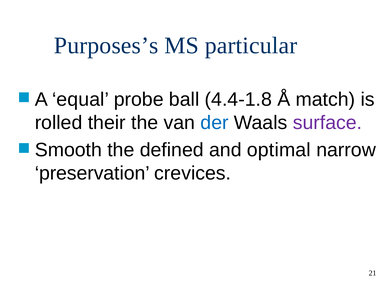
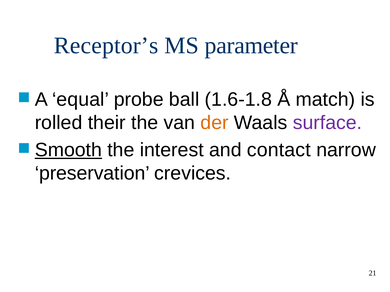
Purposes’s: Purposes’s -> Receptor’s
particular: particular -> parameter
4.4-1.8: 4.4-1.8 -> 1.6-1.8
der colour: blue -> orange
Smooth underline: none -> present
defined: defined -> interest
optimal: optimal -> contact
